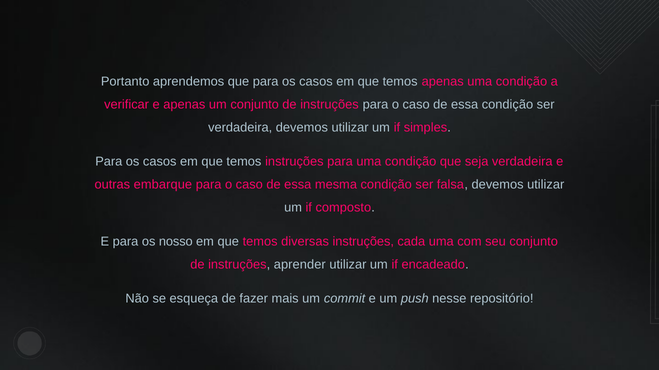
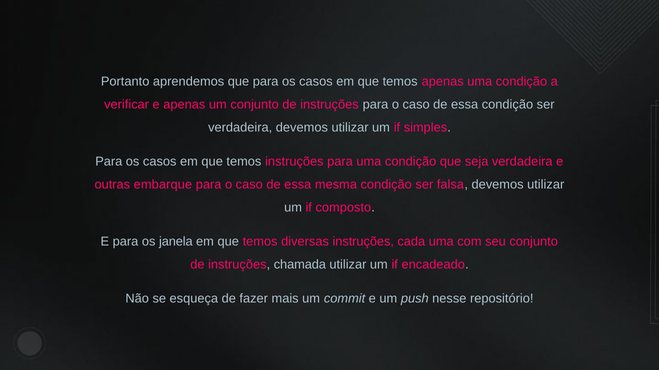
nosso: nosso -> janela
aprender: aprender -> chamada
